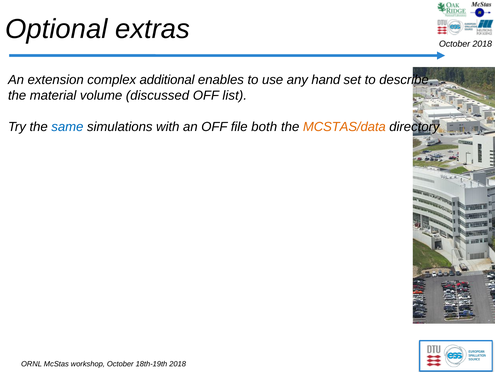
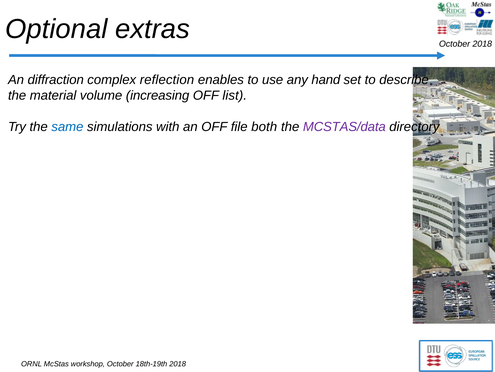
extension: extension -> diffraction
additional: additional -> reflection
discussed: discussed -> increasing
MCSTAS/data colour: orange -> purple
